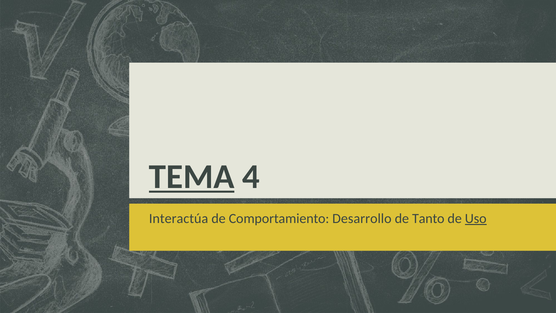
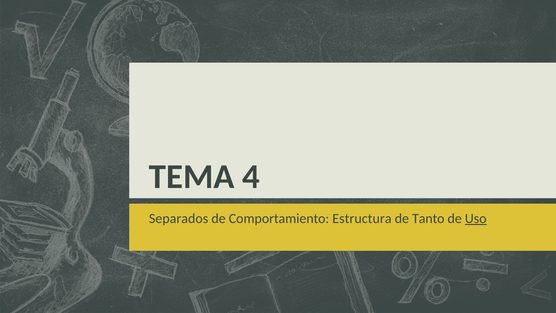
TEMA underline: present -> none
Interactúa: Interactúa -> Separados
Desarrollo: Desarrollo -> Estructura
